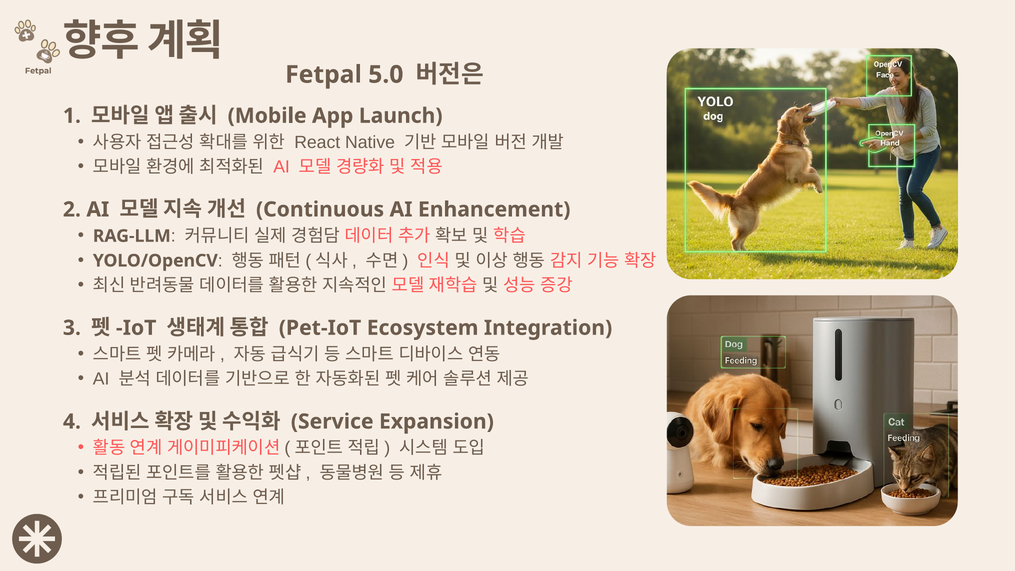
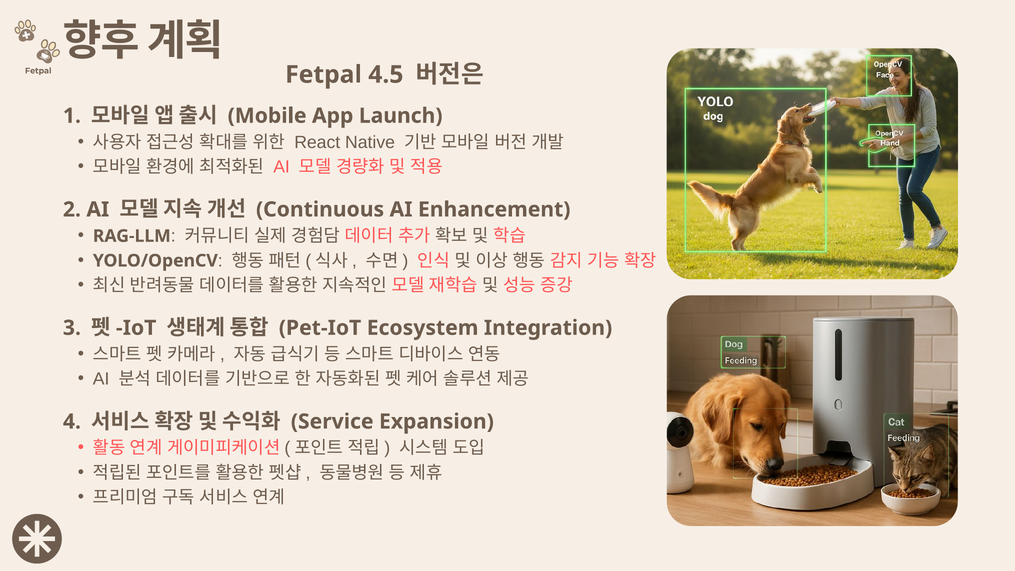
5.0: 5.0 -> 4.5
